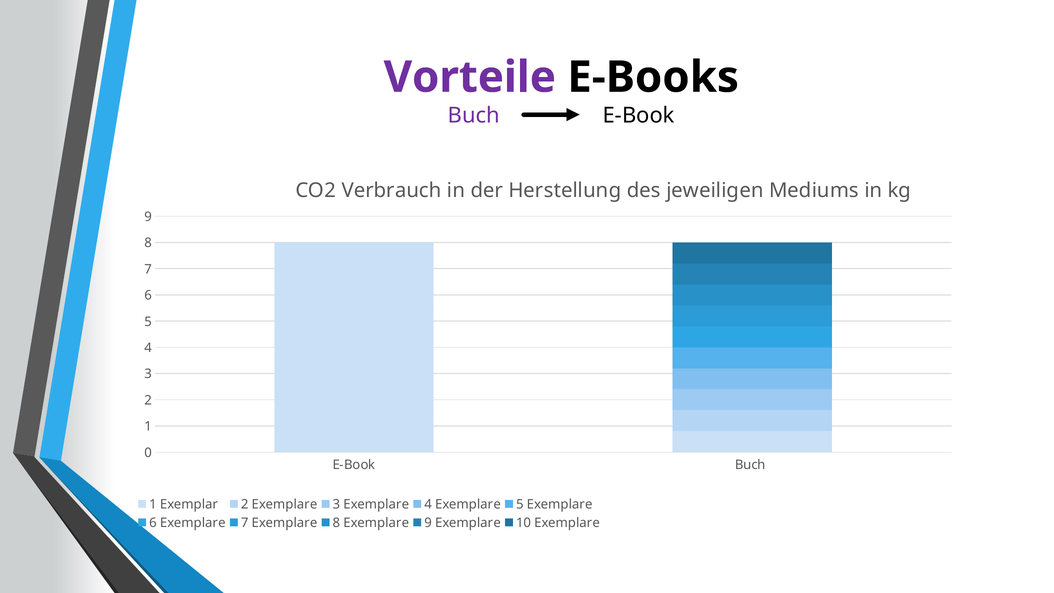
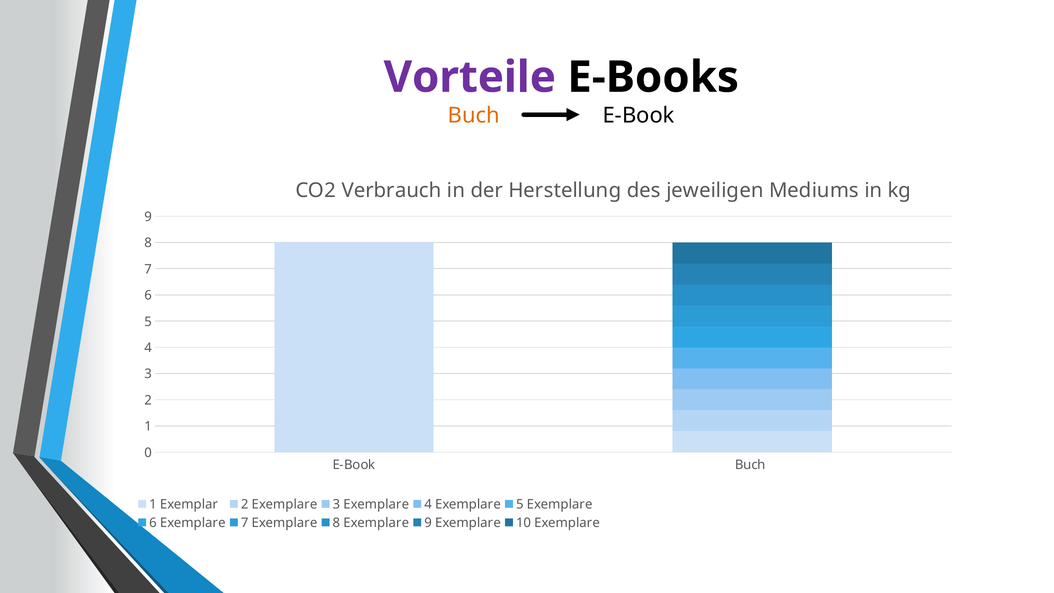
Buch at (474, 115) colour: purple -> orange
